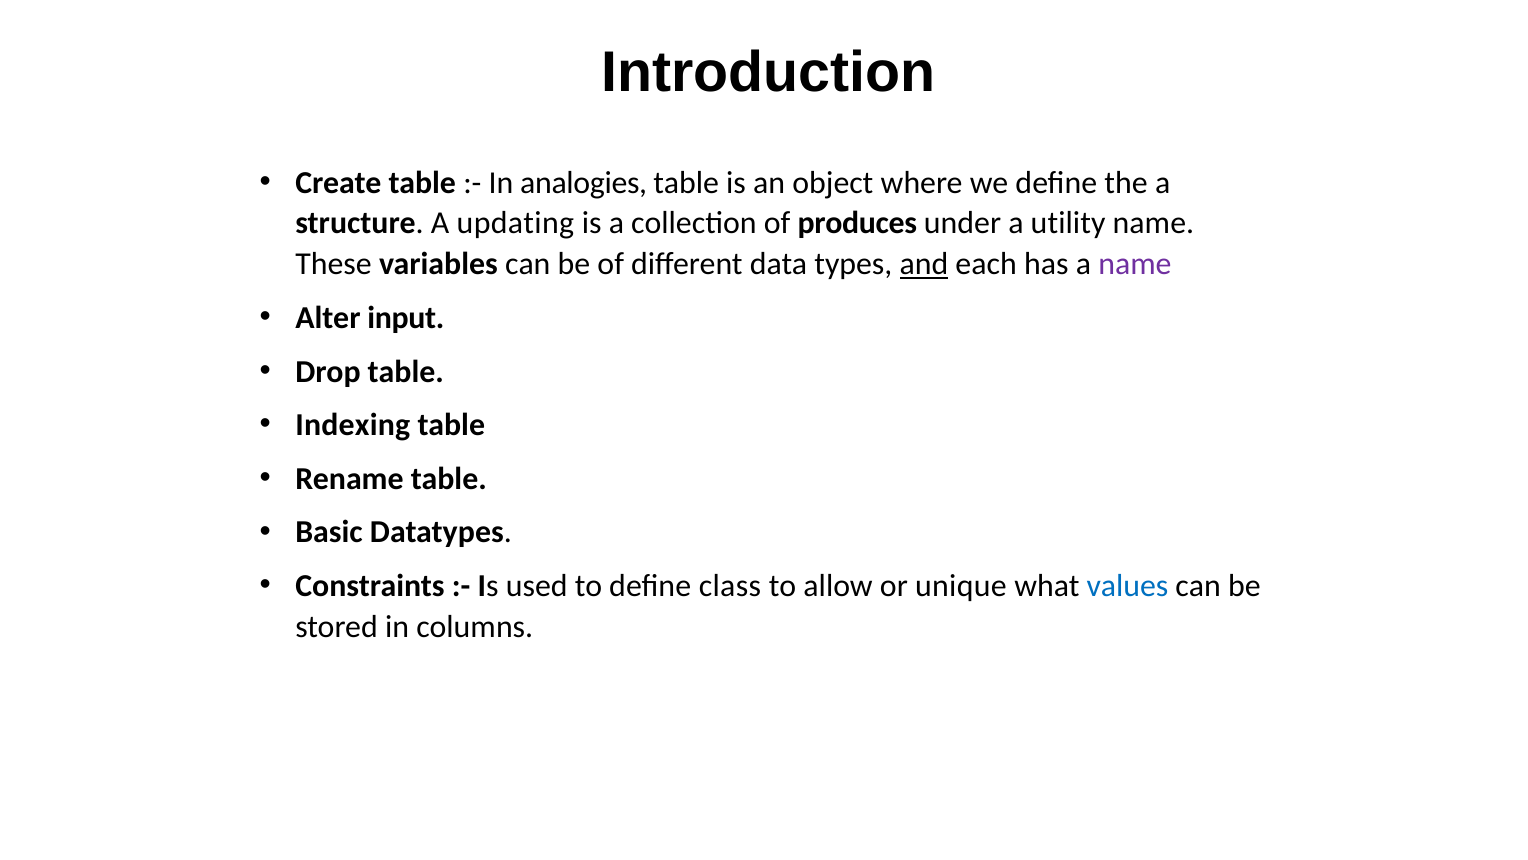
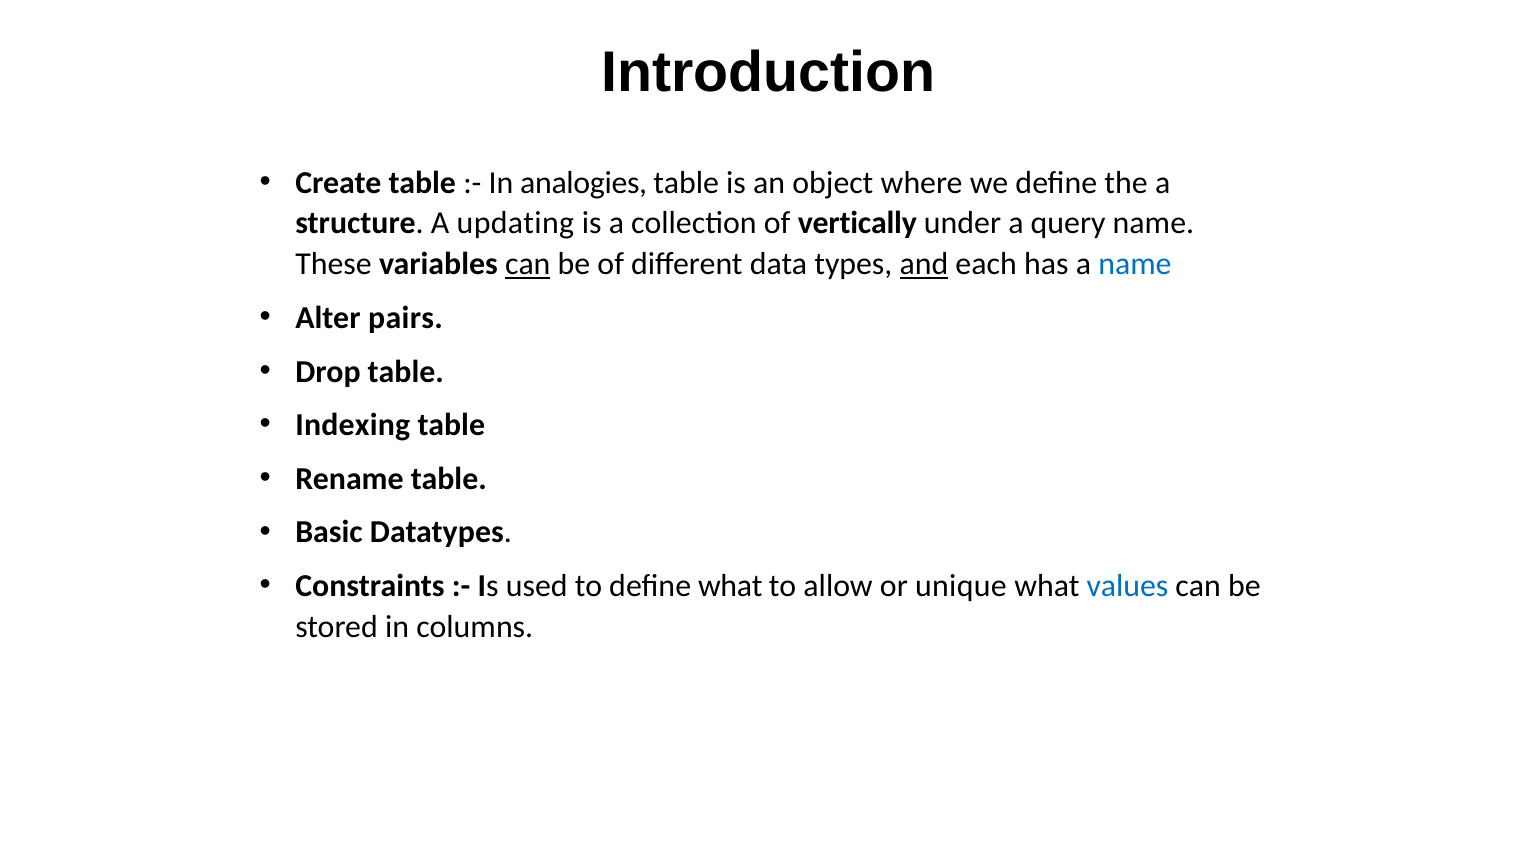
produces: produces -> vertically
utility: utility -> query
can at (528, 264) underline: none -> present
name at (1135, 264) colour: purple -> blue
input: input -> pairs
define class: class -> what
